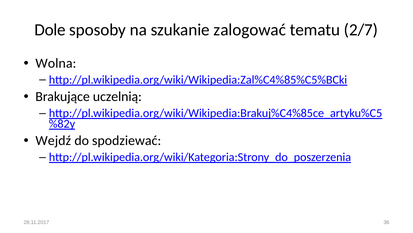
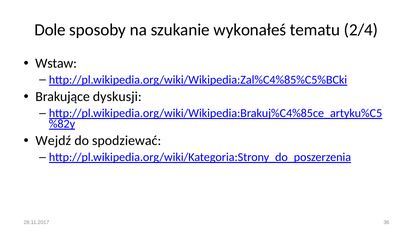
zalogować: zalogować -> wykonałeś
2/7: 2/7 -> 2/4
Wolna: Wolna -> Wstaw
uczelnią: uczelnią -> dyskusji
